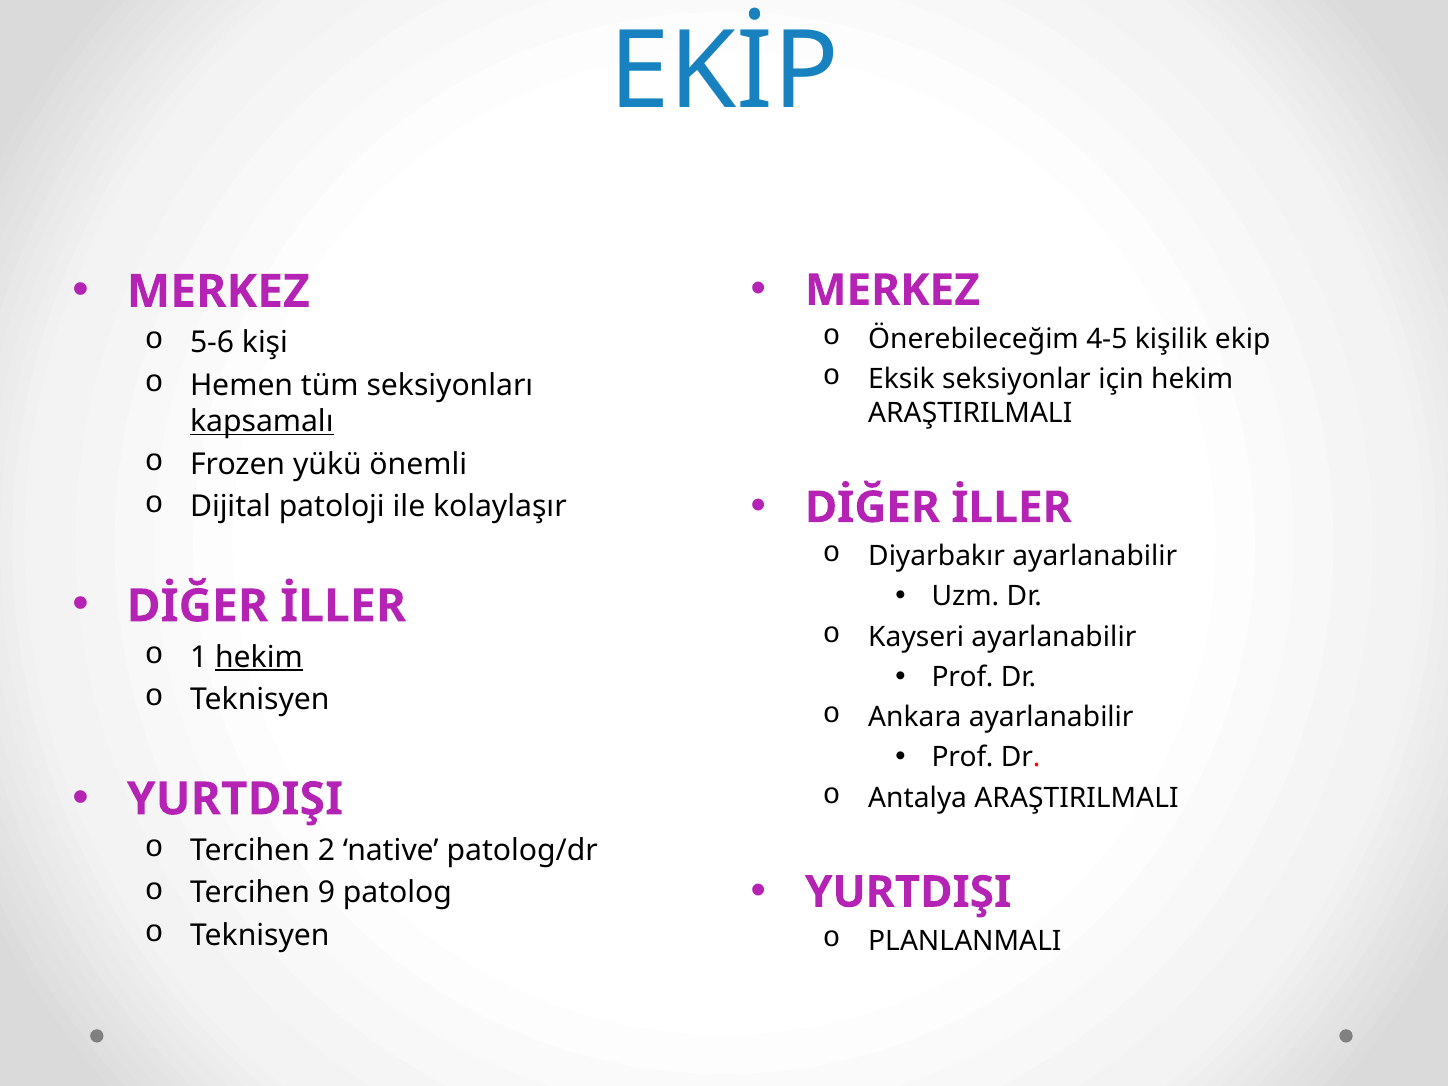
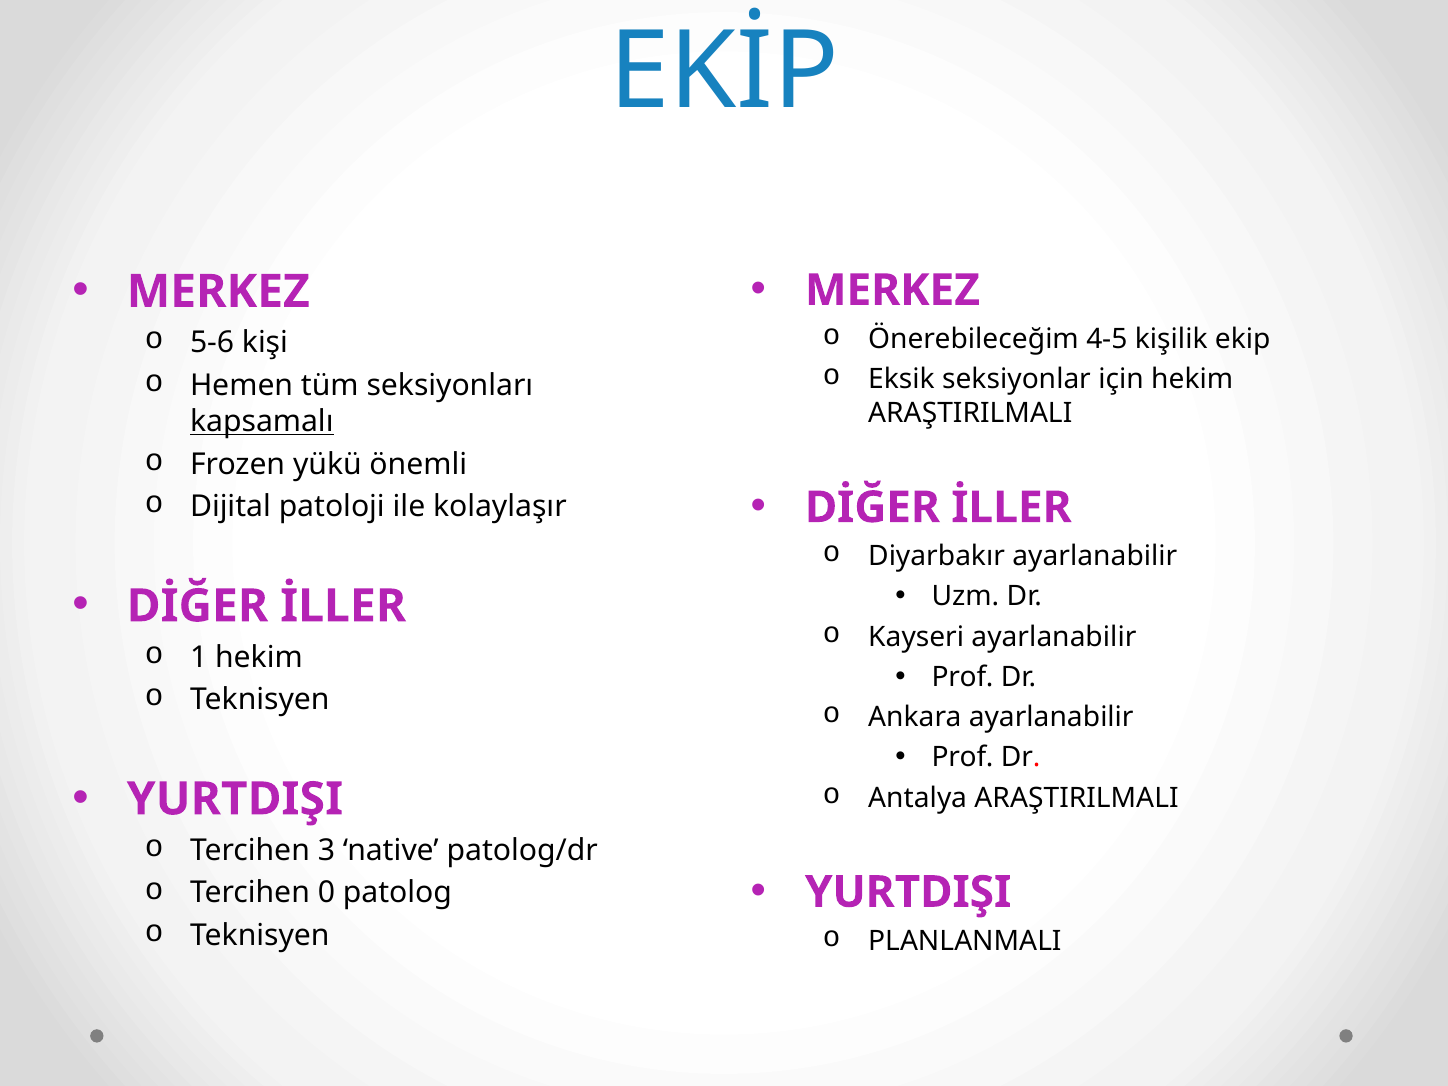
hekim at (259, 657) underline: present -> none
2: 2 -> 3
9: 9 -> 0
